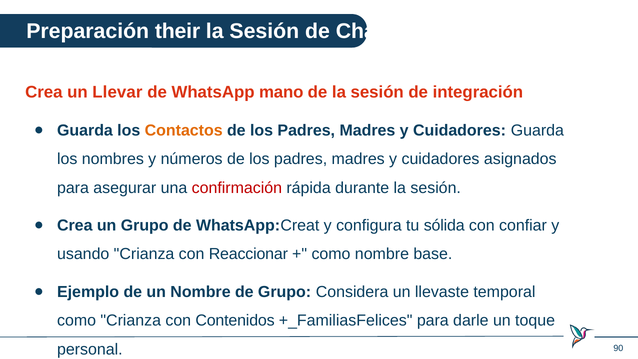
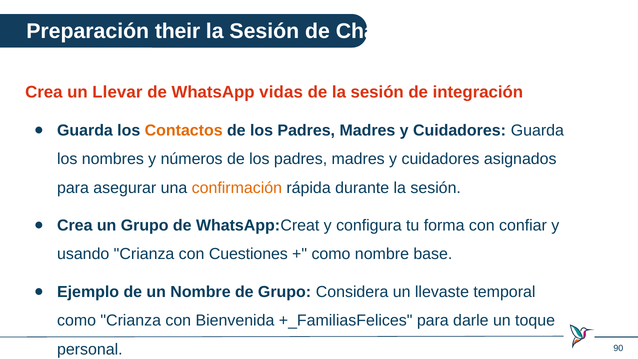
mano: mano -> vidas
confirmación colour: red -> orange
sólida: sólida -> forma
Reaccionar: Reaccionar -> Cuestiones
Contenidos: Contenidos -> Bienvenida
